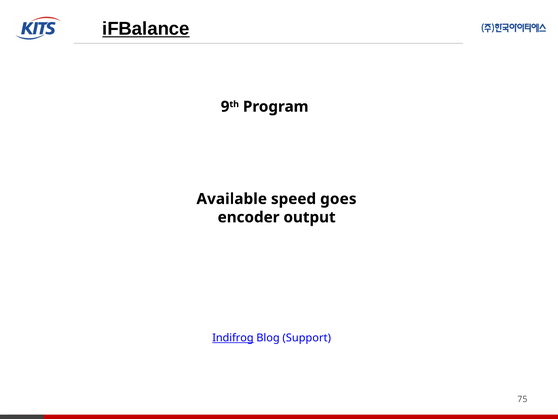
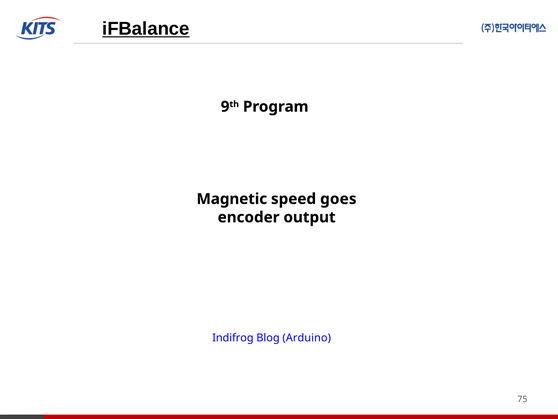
Available: Available -> Magnetic
Indifrog underline: present -> none
Support: Support -> Arduino
